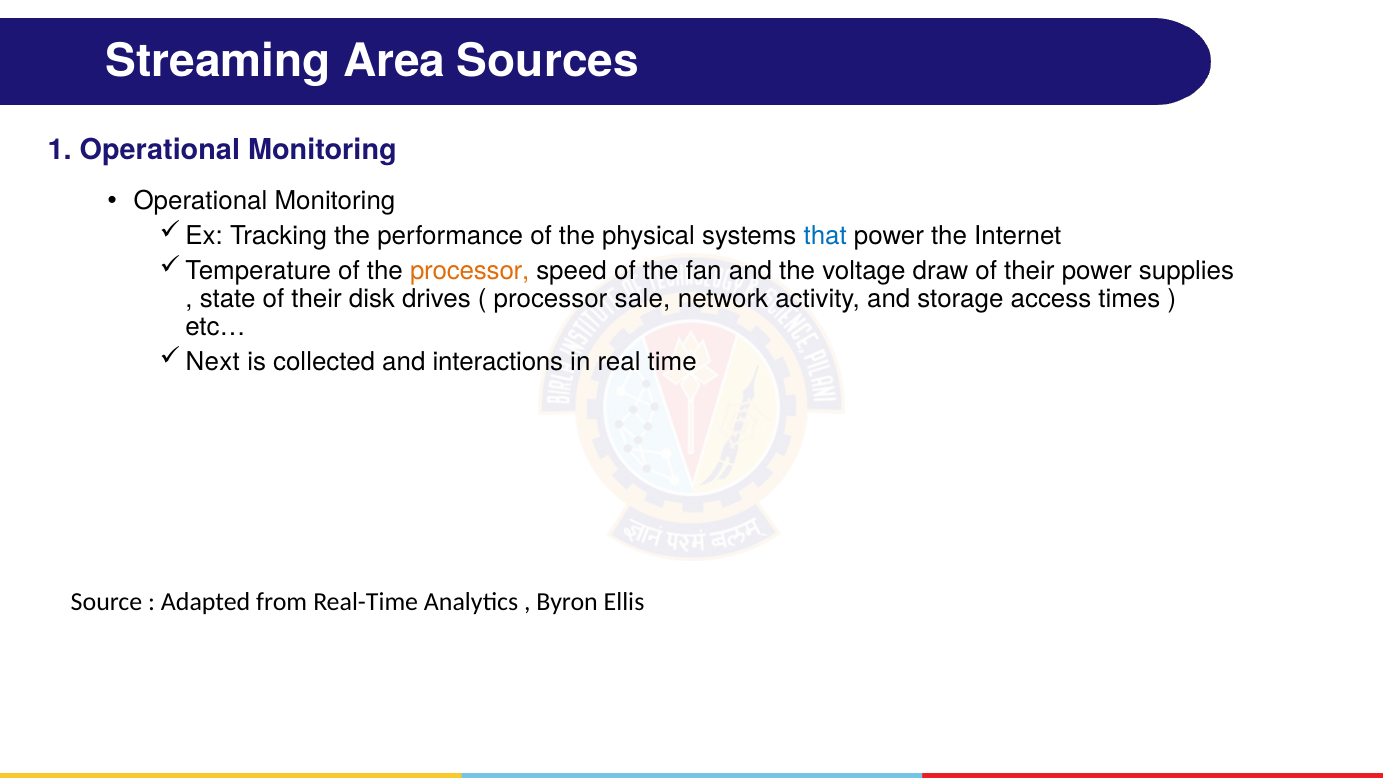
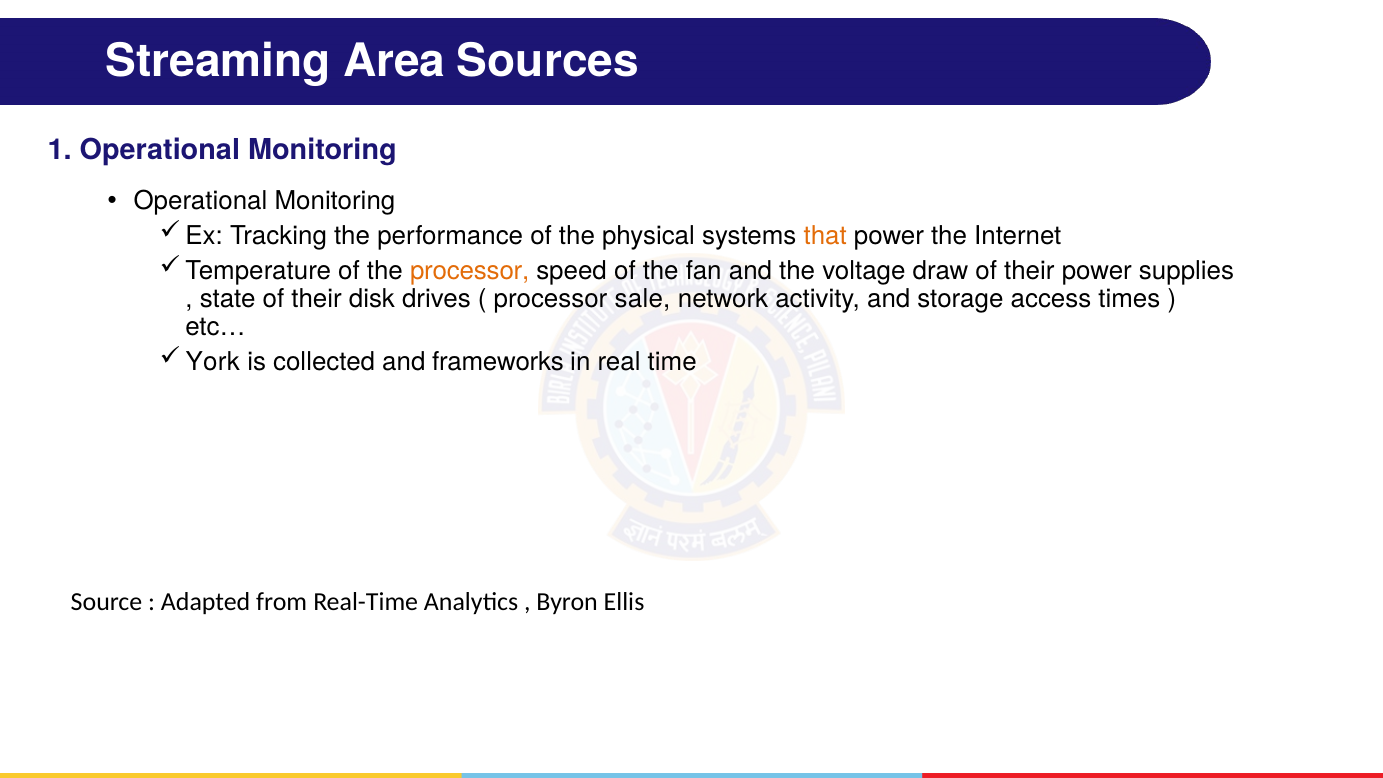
that colour: blue -> orange
Next: Next -> York
interactions: interactions -> frameworks
